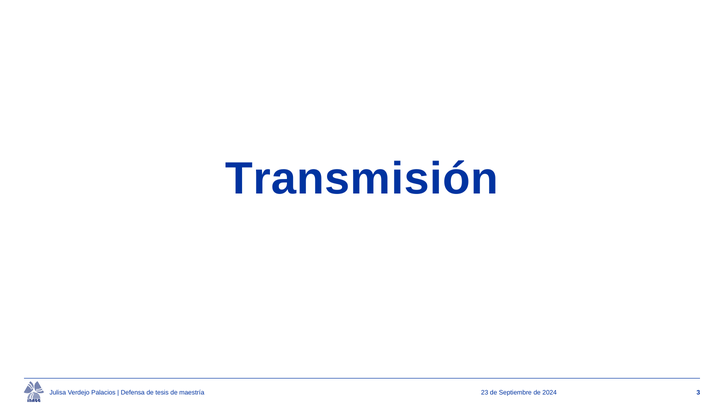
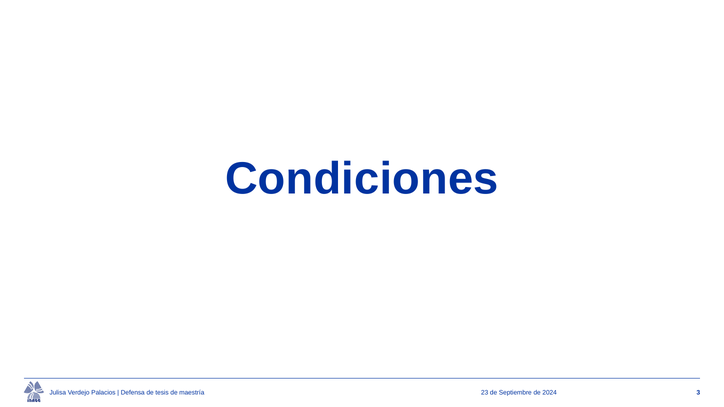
Transmisión: Transmisión -> Condiciones
